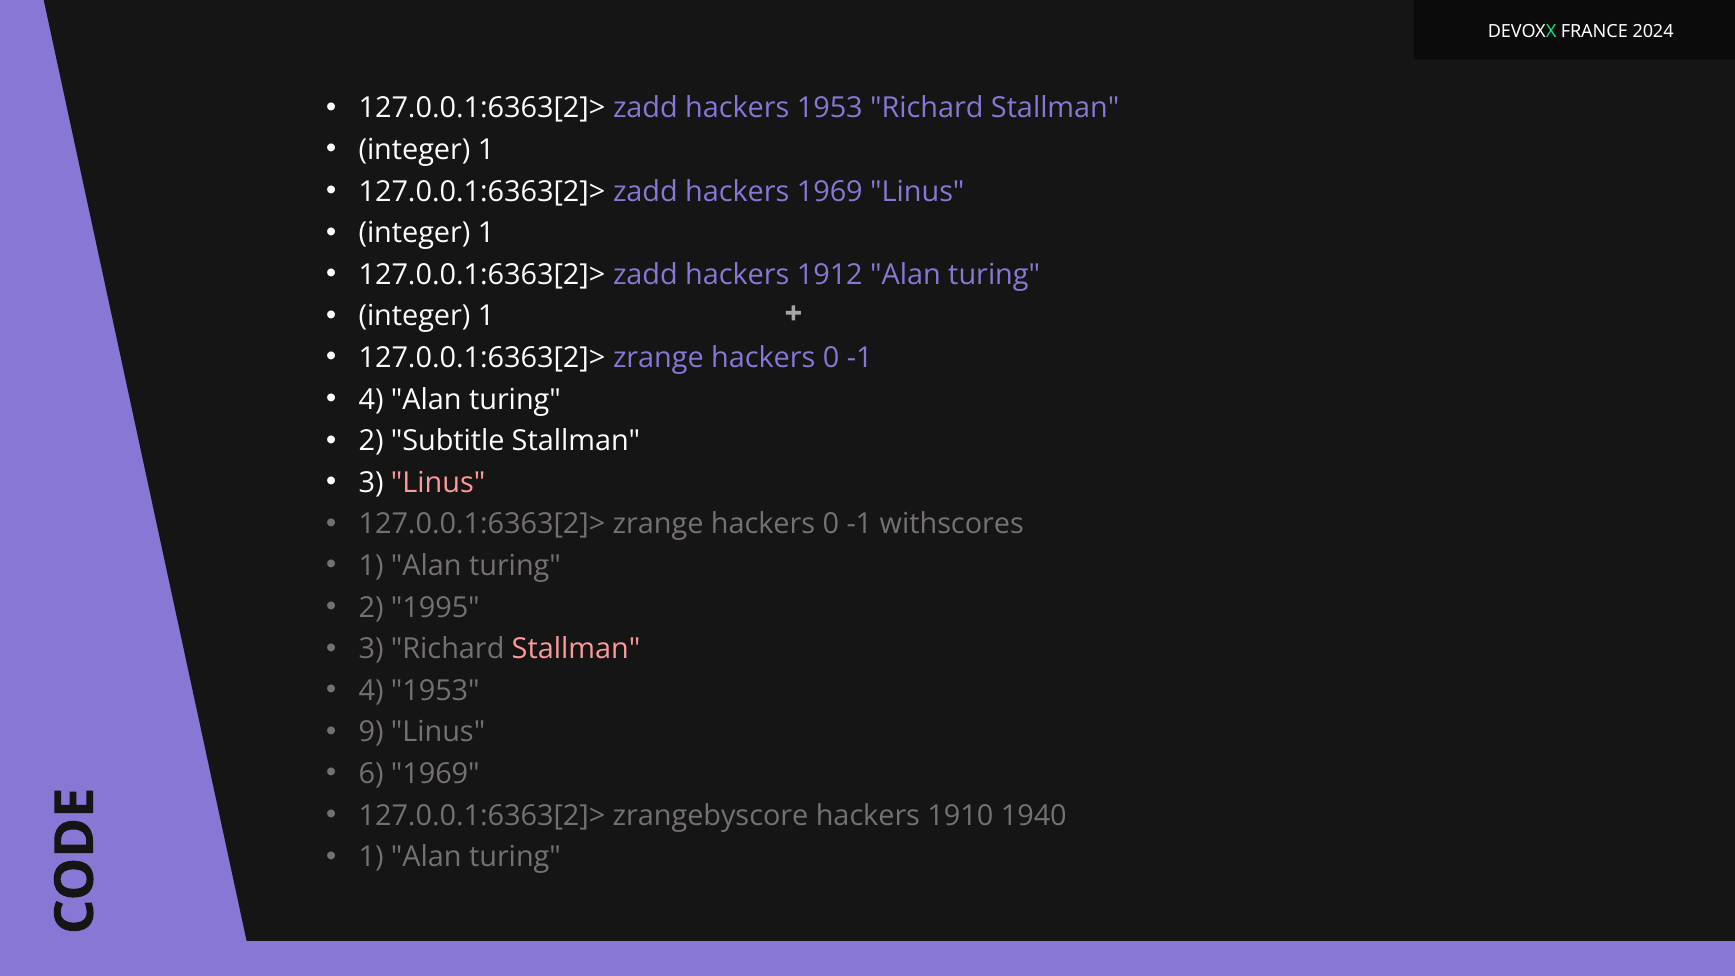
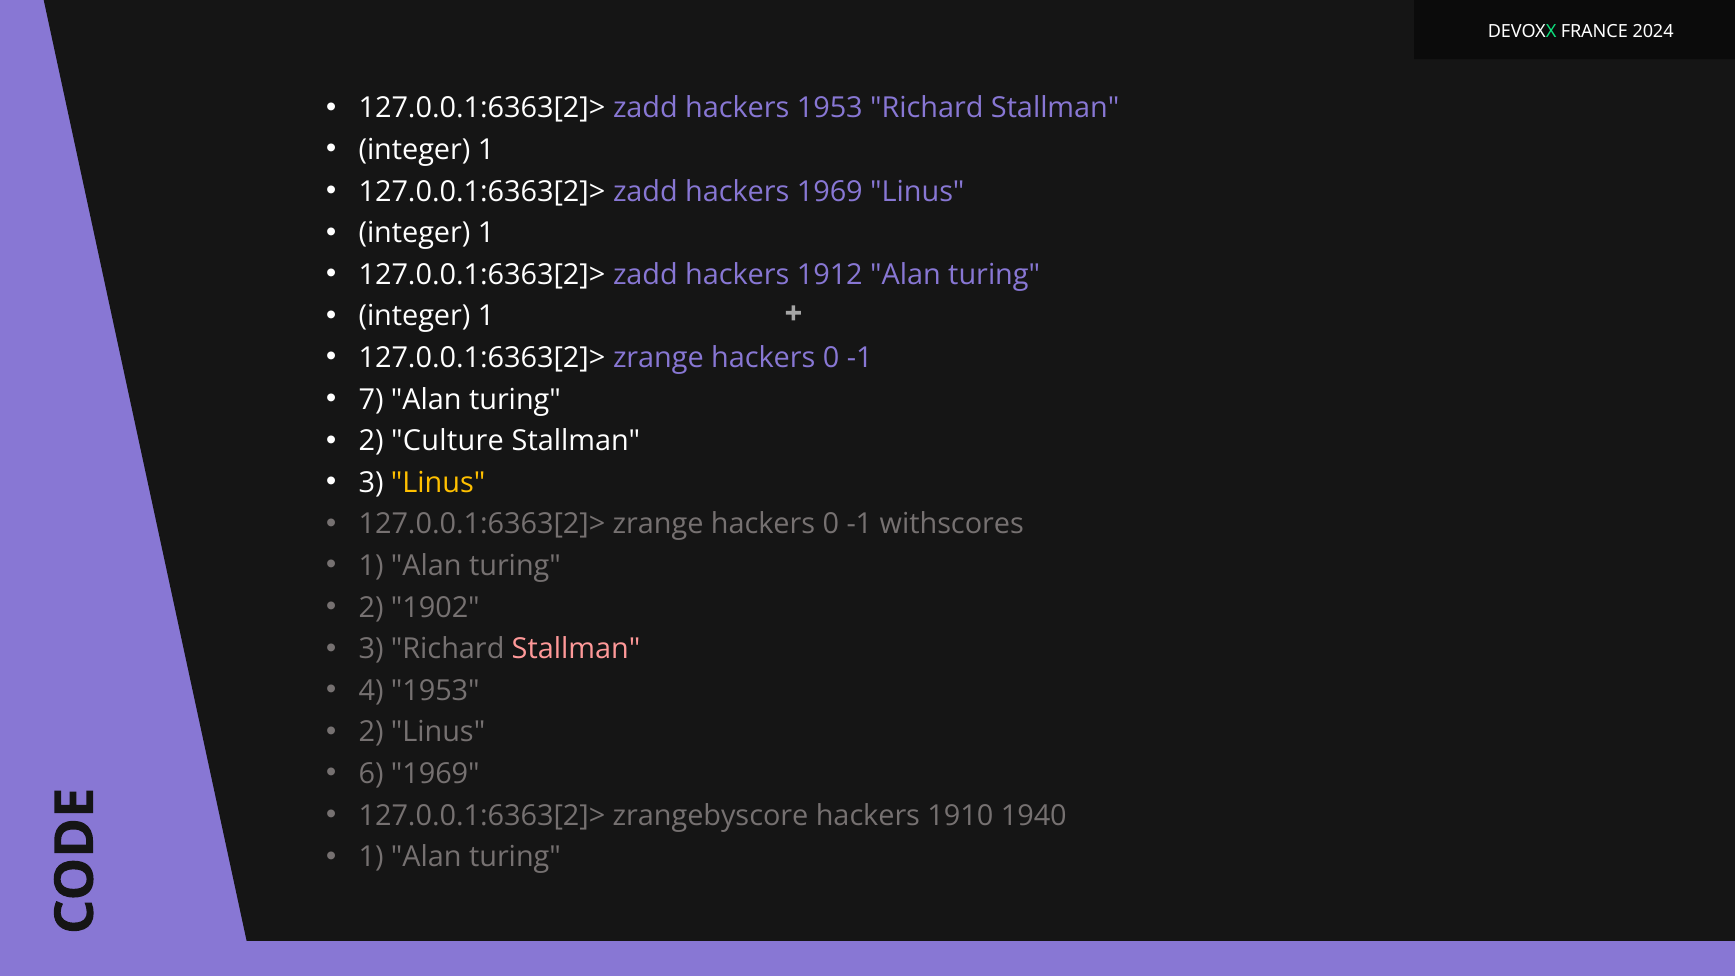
4 at (371, 400): 4 -> 7
Subtitle: Subtitle -> Culture
Linus at (438, 483) colour: pink -> yellow
1995: 1995 -> 1902
9 at (371, 732): 9 -> 2
